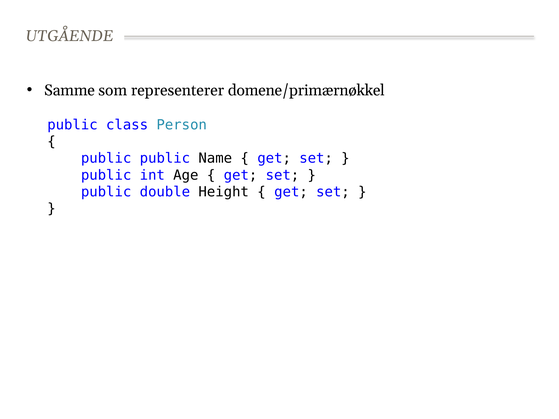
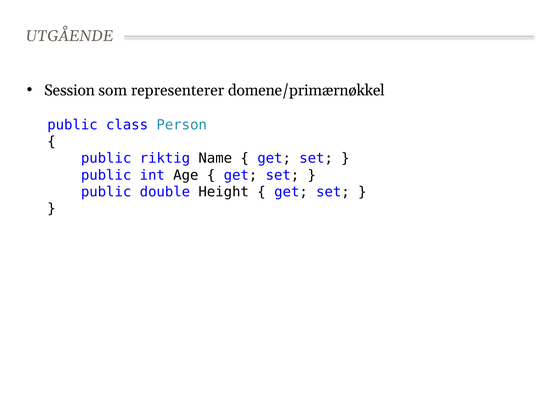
Samme: Samme -> Session
public public: public -> riktig
